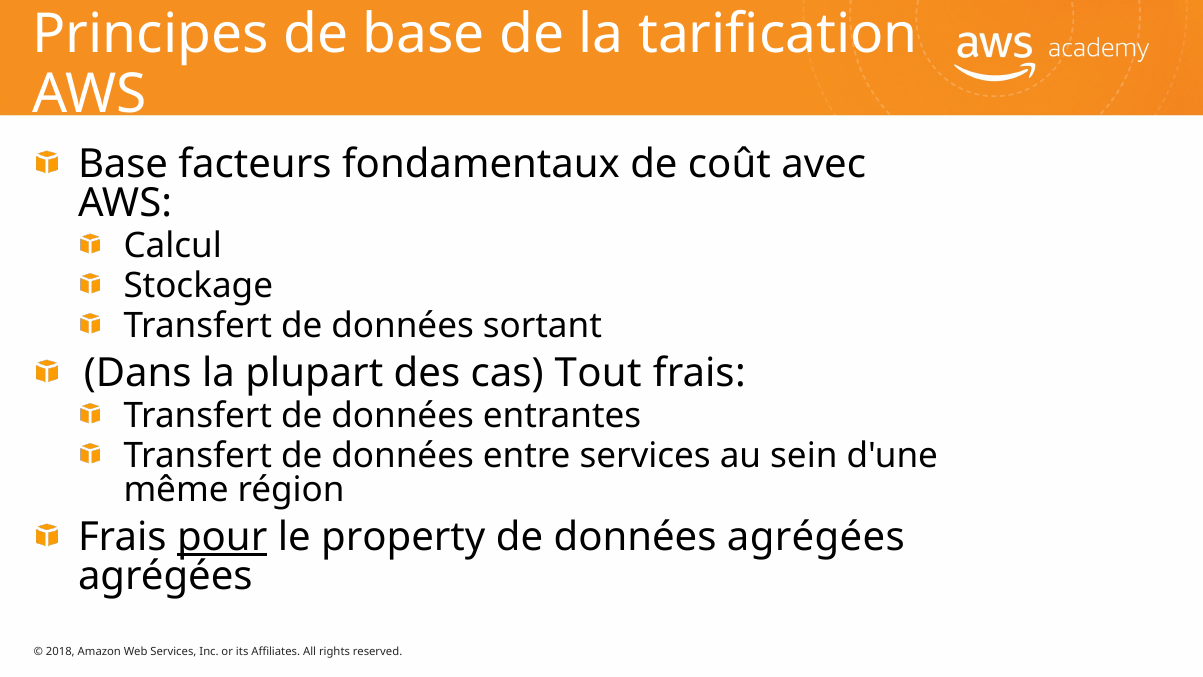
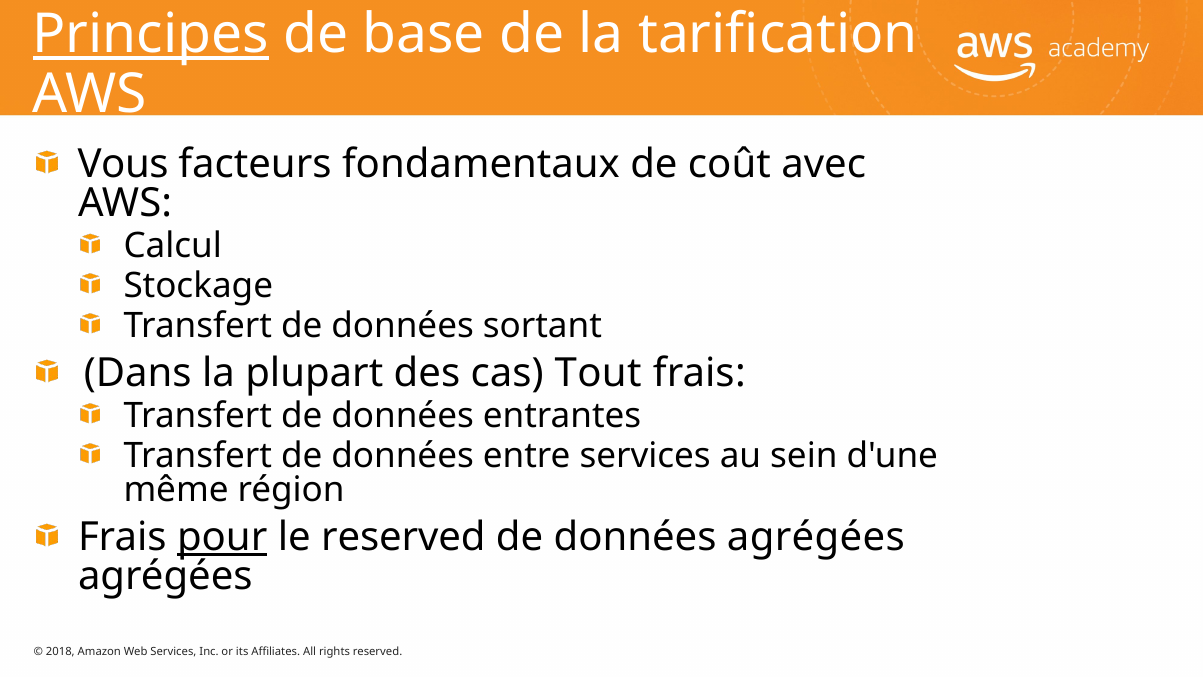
Principes underline: none -> present
Base at (123, 165): Base -> Vous
le property: property -> reserved
